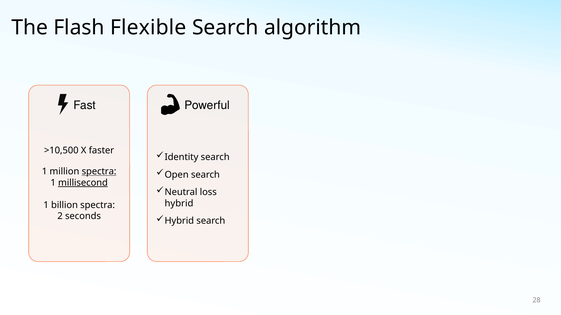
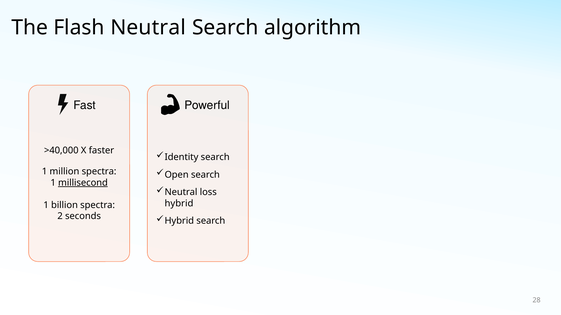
Flash Flexible: Flexible -> Neutral
>10,500: >10,500 -> >40,000
spectra at (99, 172) underline: present -> none
